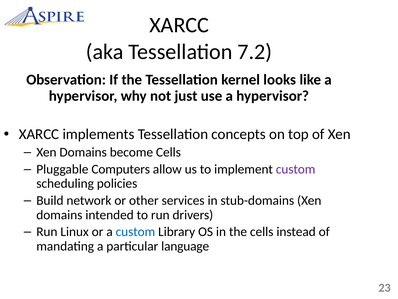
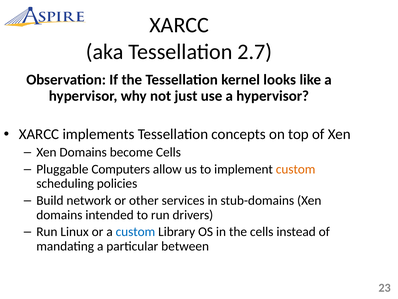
7.2: 7.2 -> 2.7
custom at (296, 169) colour: purple -> orange
language: language -> between
